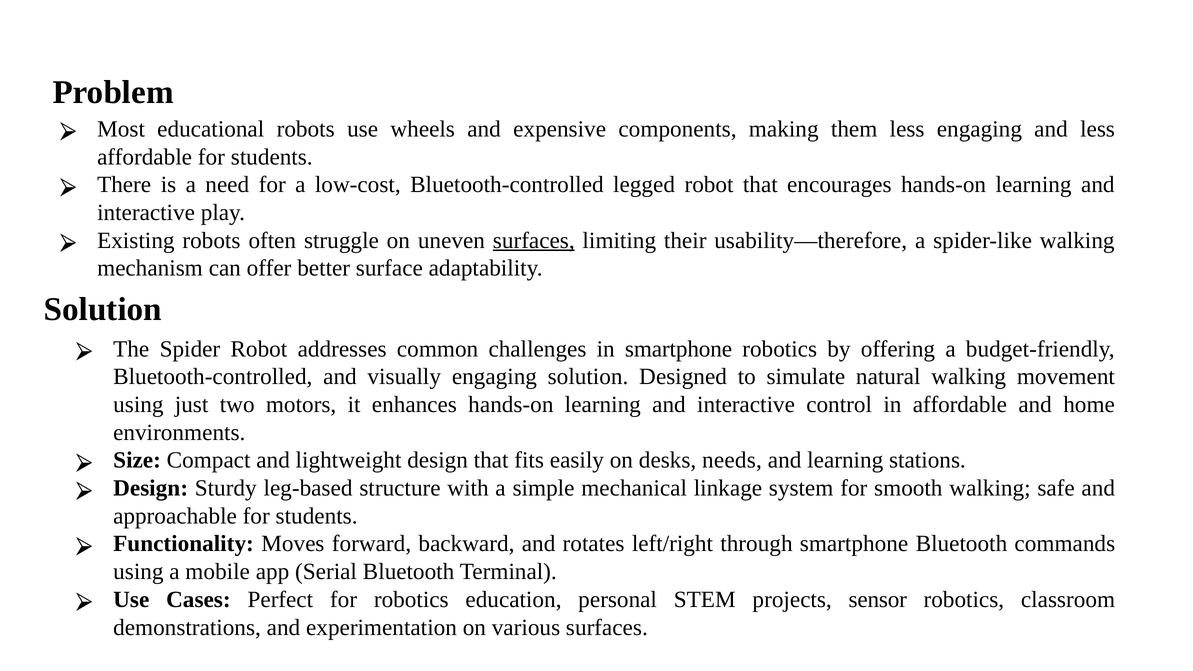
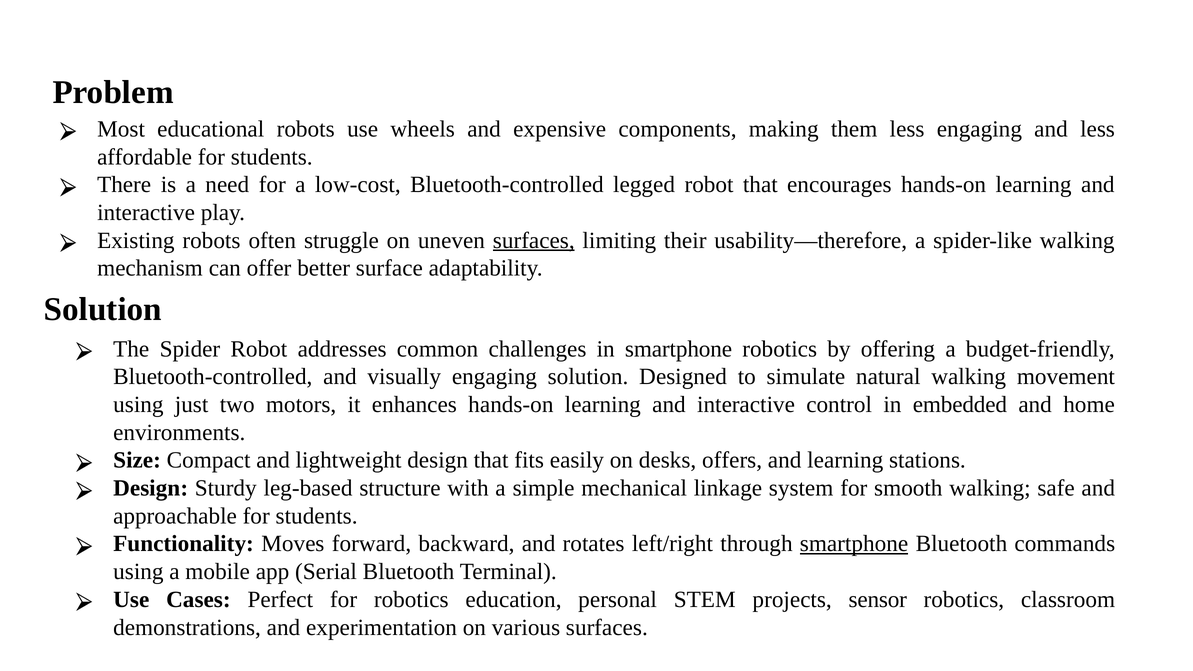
in affordable: affordable -> embedded
needs: needs -> offers
smartphone at (854, 544) underline: none -> present
